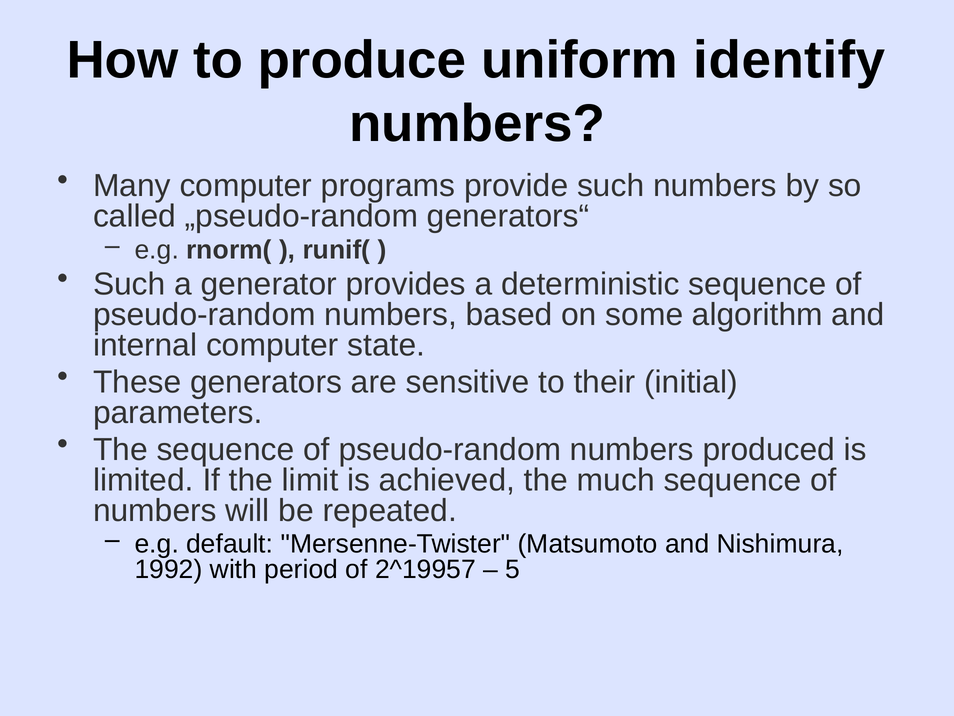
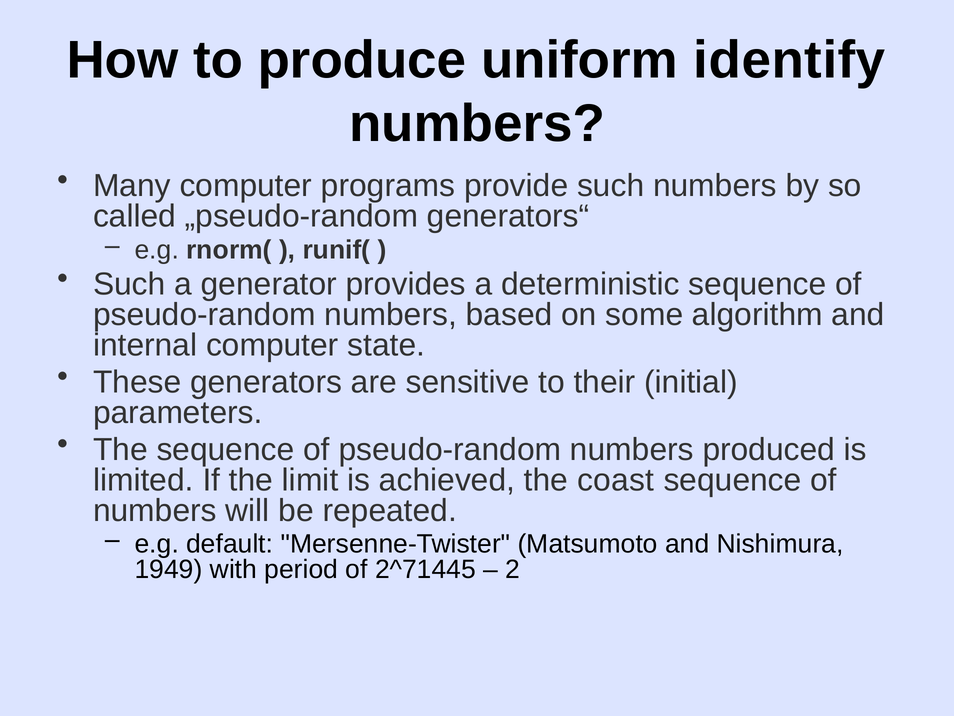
much: much -> coast
1992: 1992 -> 1949
2^19957: 2^19957 -> 2^71445
5: 5 -> 2
